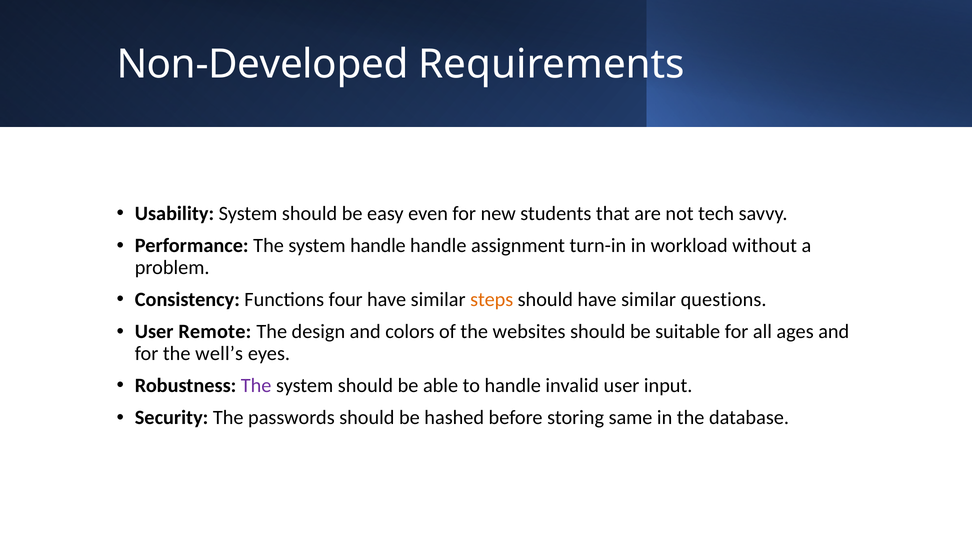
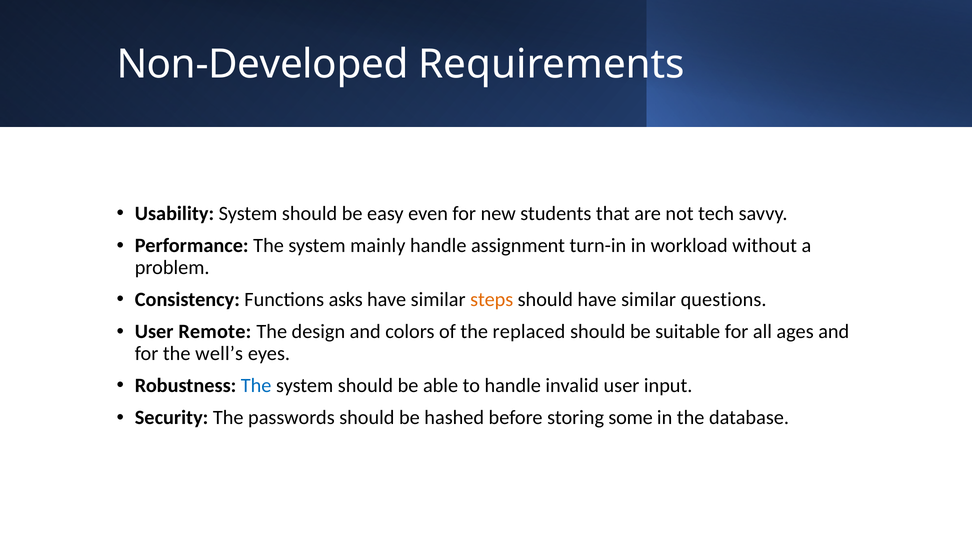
system handle: handle -> mainly
four: four -> asks
websites: websites -> replaced
The at (256, 385) colour: purple -> blue
same: same -> some
